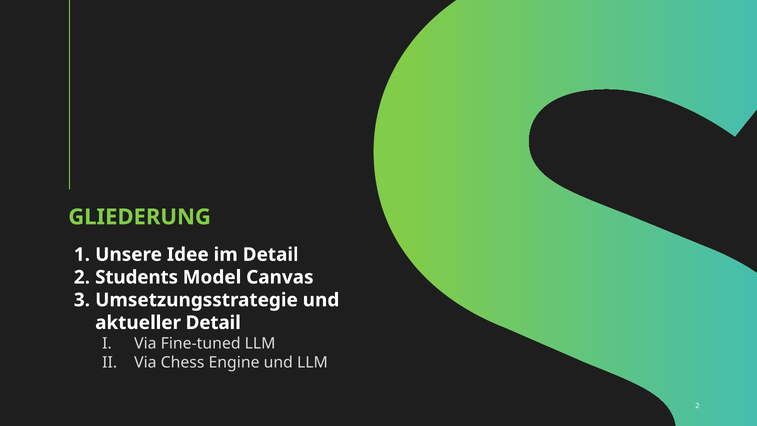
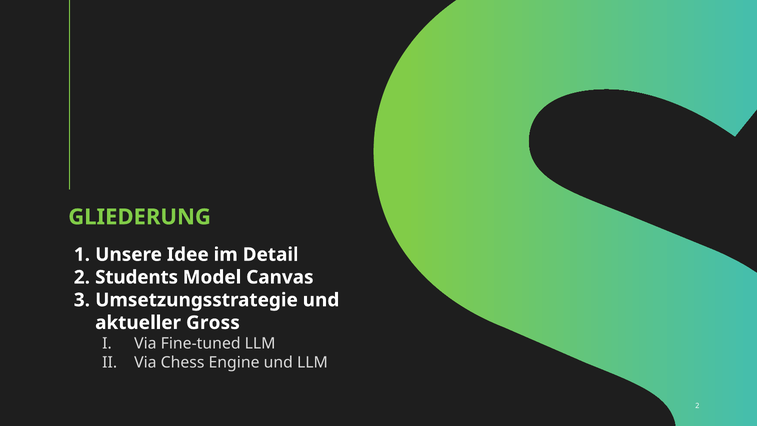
aktueller Detail: Detail -> Gross
